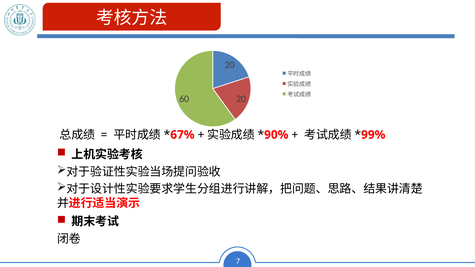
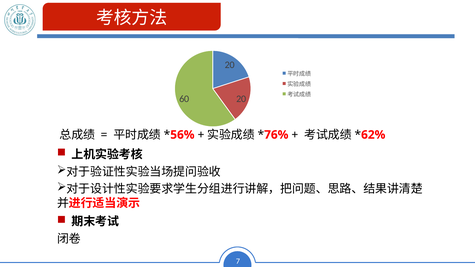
67%: 67% -> 56%
90%: 90% -> 76%
99%: 99% -> 62%
